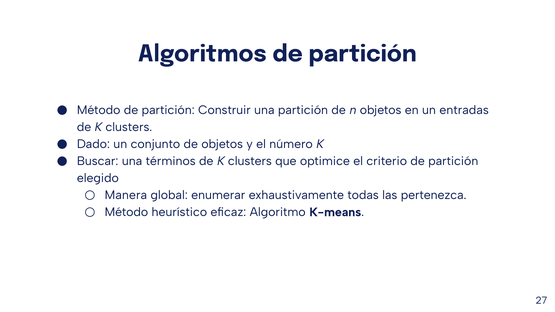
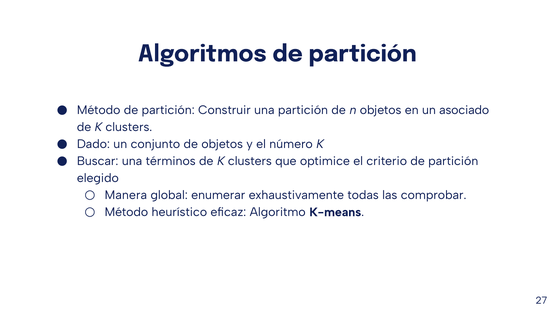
entradas: entradas -> asociado
pertenezca: pertenezca -> comprobar
